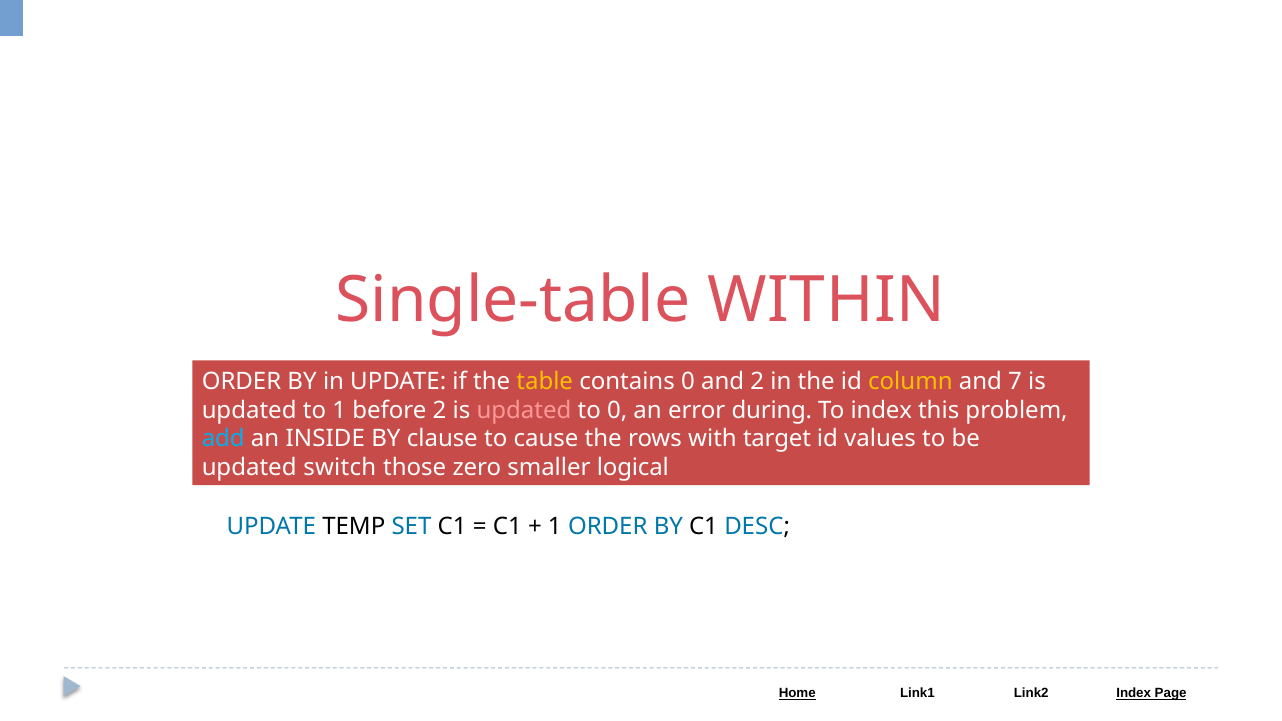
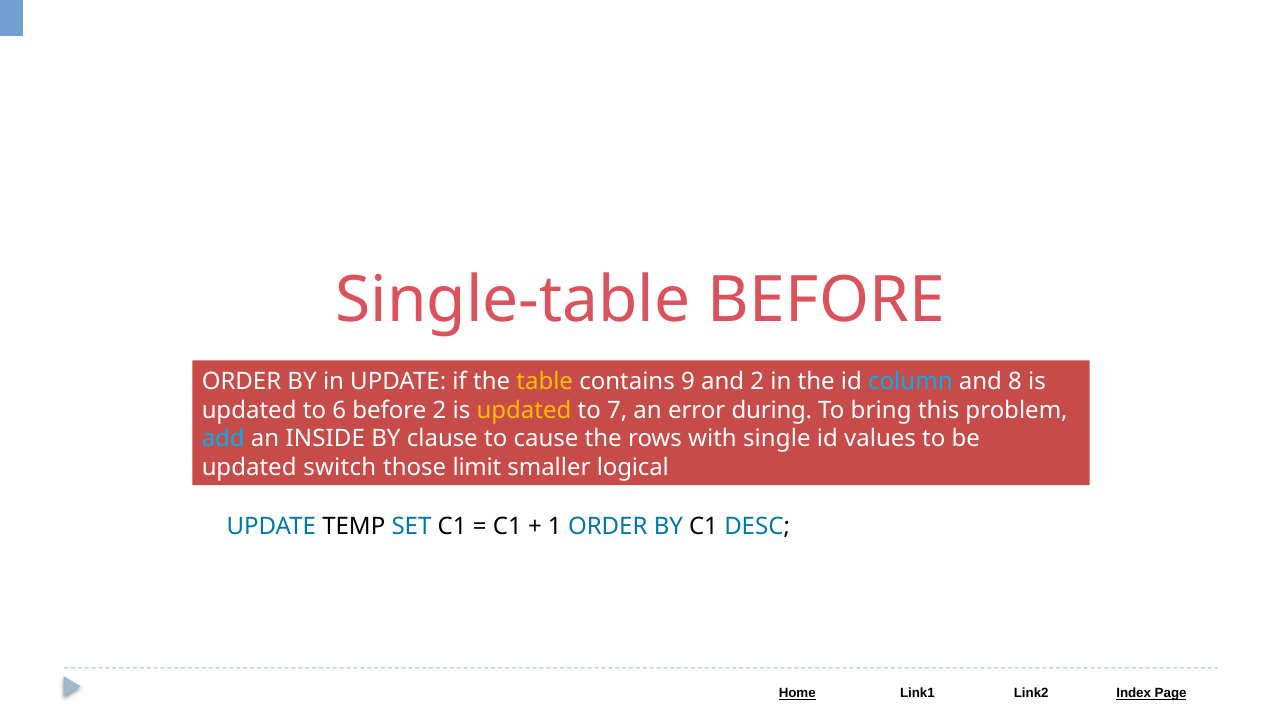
Single-table WITHIN: WITHIN -> BEFORE
contains 0: 0 -> 9
column colour: yellow -> light blue
7: 7 -> 8
to 1: 1 -> 6
updated at (524, 410) colour: pink -> yellow
to 0: 0 -> 7
To index: index -> bring
target: target -> single
zero: zero -> limit
